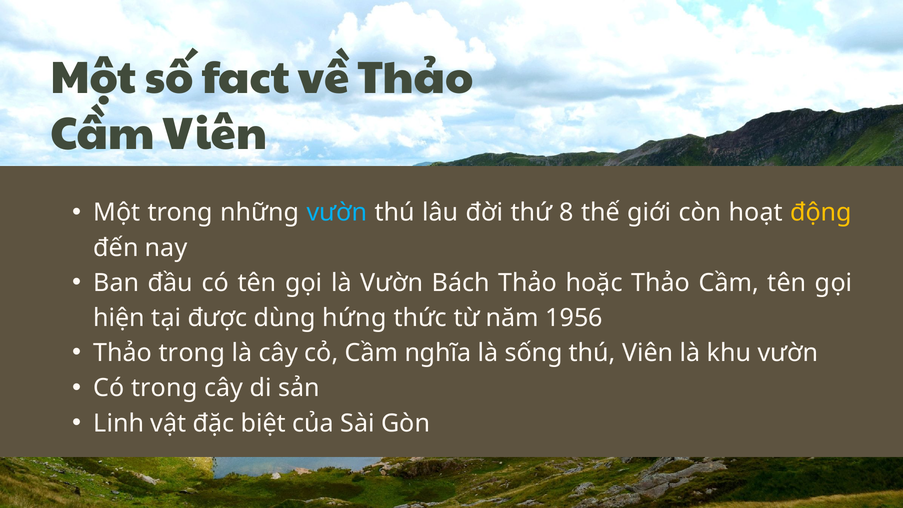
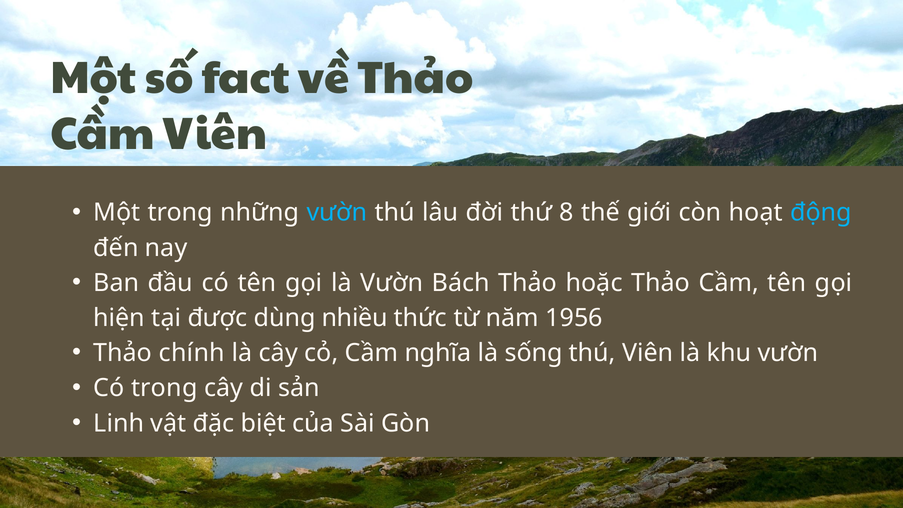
động colour: yellow -> light blue
hứng: hứng -> nhiều
Thảo trong: trong -> chính
